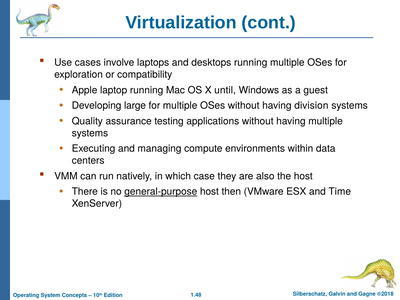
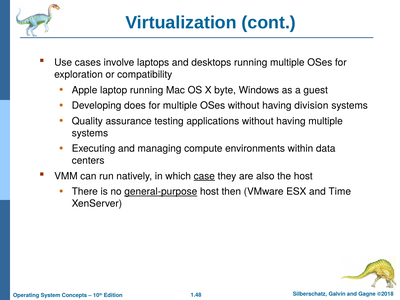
until: until -> byte
large: large -> does
case underline: none -> present
